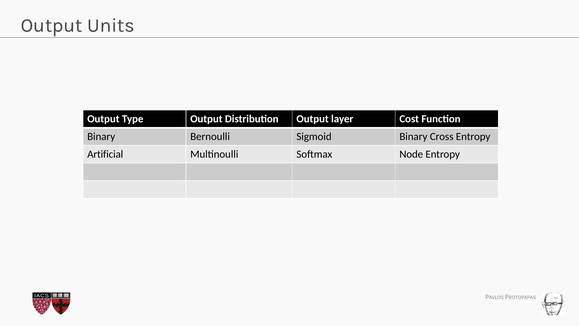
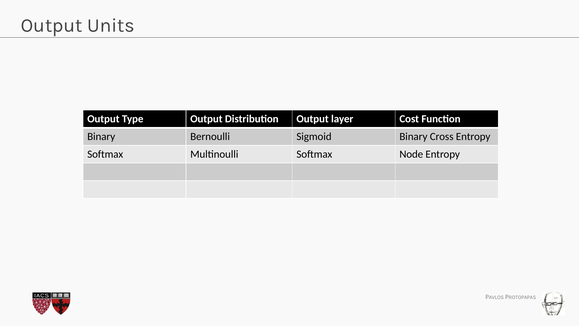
Artificial at (105, 154): Artificial -> Softmax
